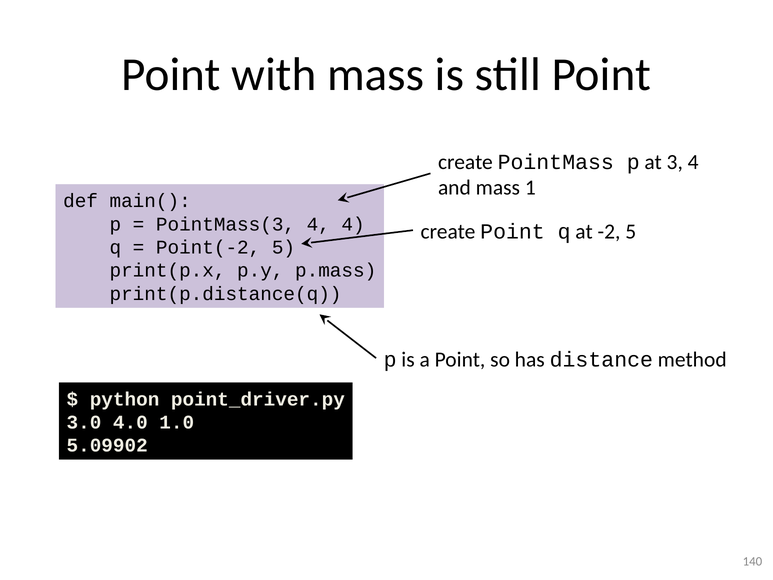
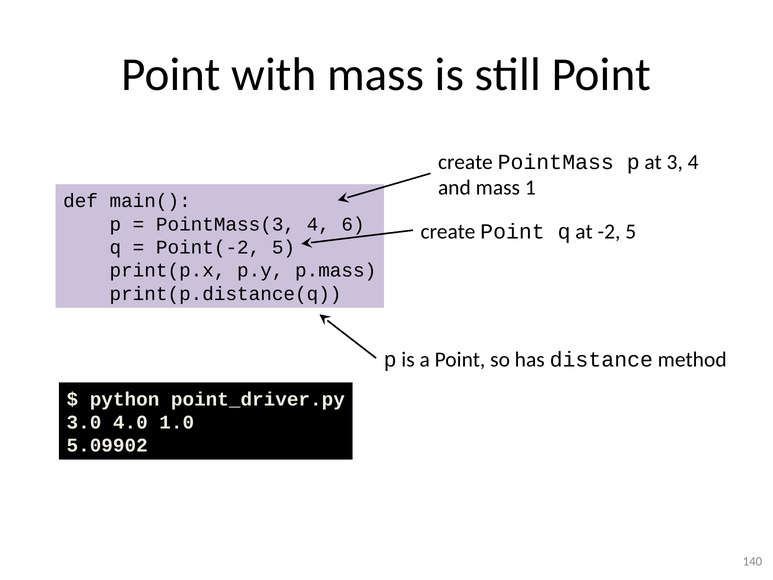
4 4: 4 -> 6
